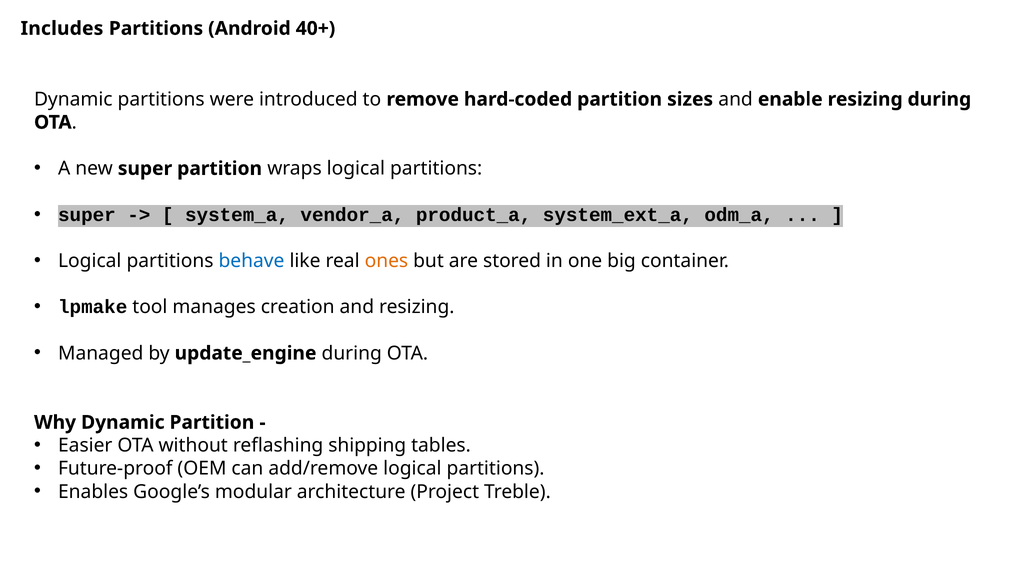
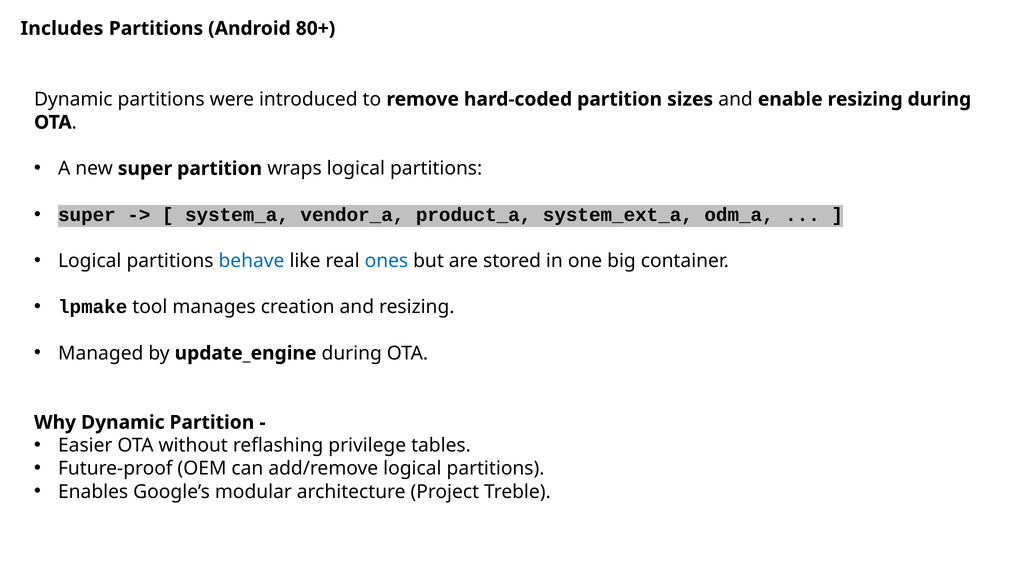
40+: 40+ -> 80+
ones colour: orange -> blue
shipping: shipping -> privilege
